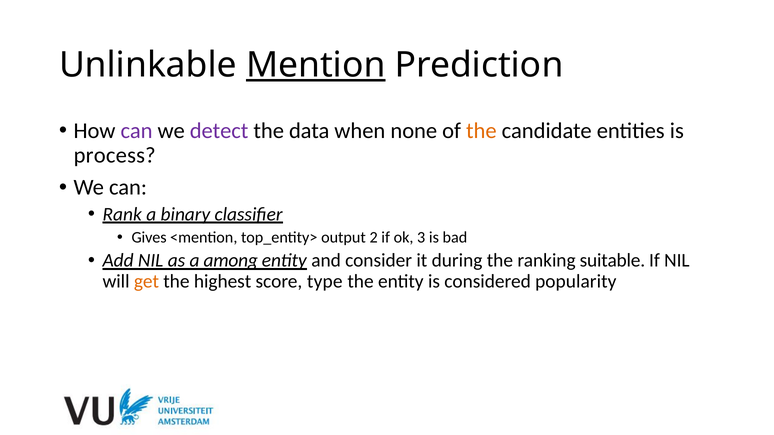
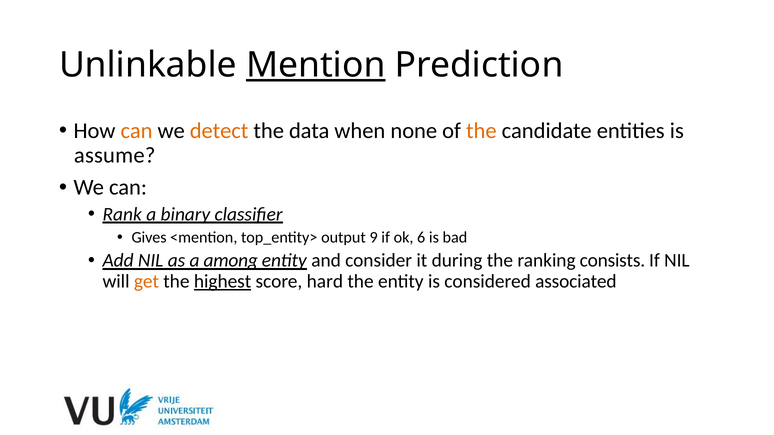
can at (137, 131) colour: purple -> orange
detect colour: purple -> orange
process: process -> assume
2: 2 -> 9
3: 3 -> 6
suitable: suitable -> consists
highest underline: none -> present
type: type -> hard
popularity: popularity -> associated
